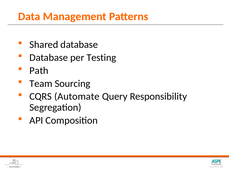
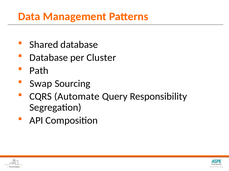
Testing: Testing -> Cluster
Team: Team -> Swap
